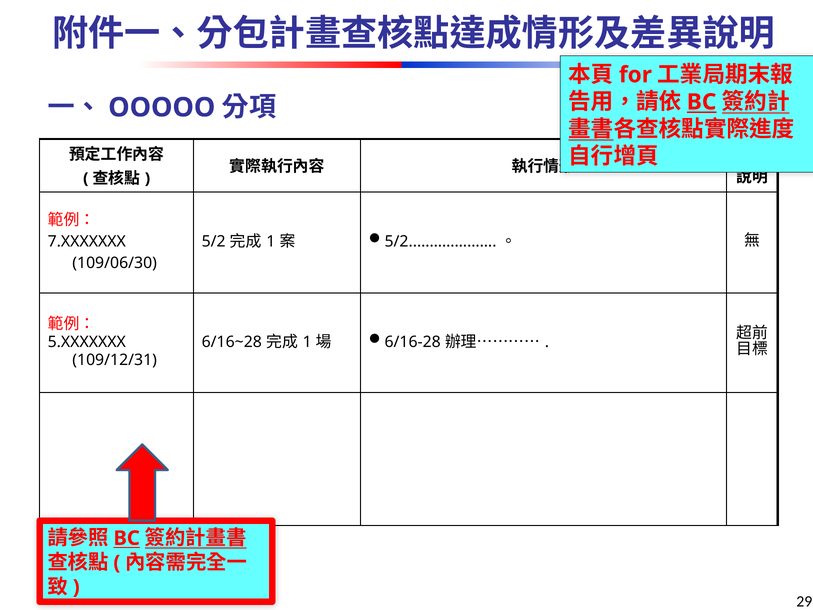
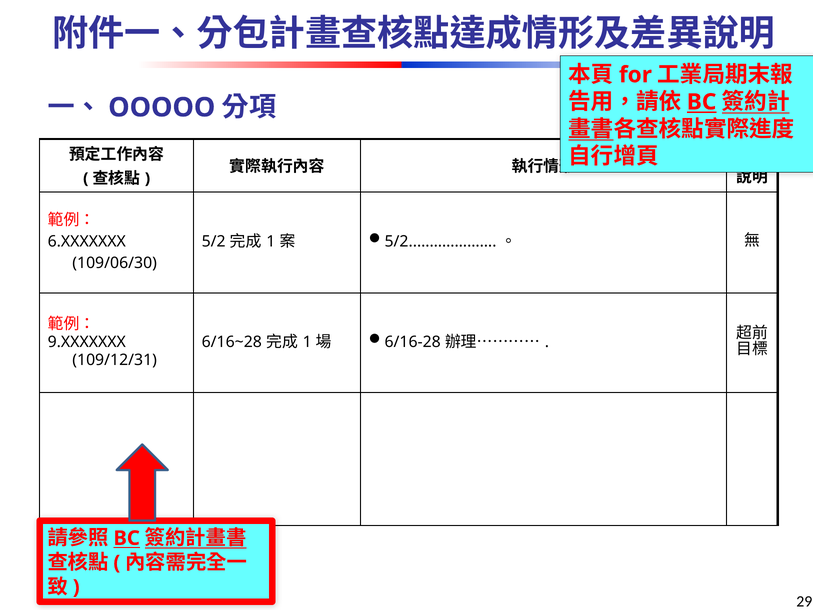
7.XXXXXXX: 7.XXXXXXX -> 6.XXXXXXX
5.XXXXXXX: 5.XXXXXXX -> 9.XXXXXXX
